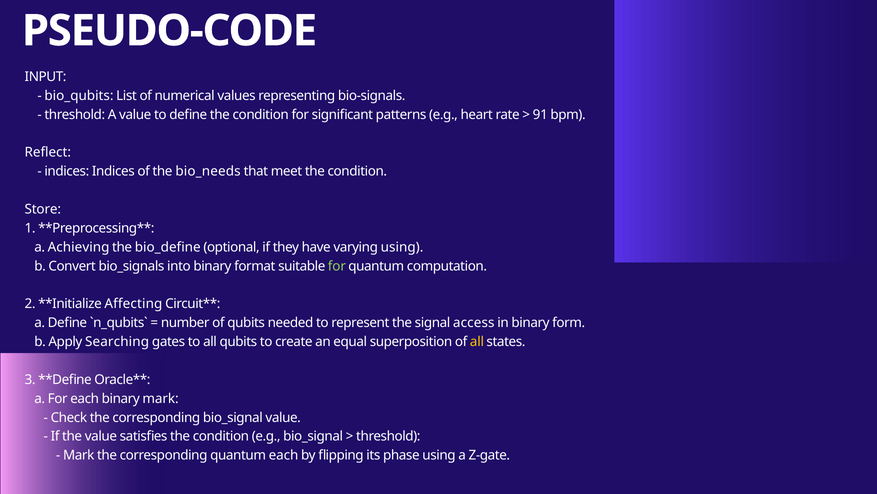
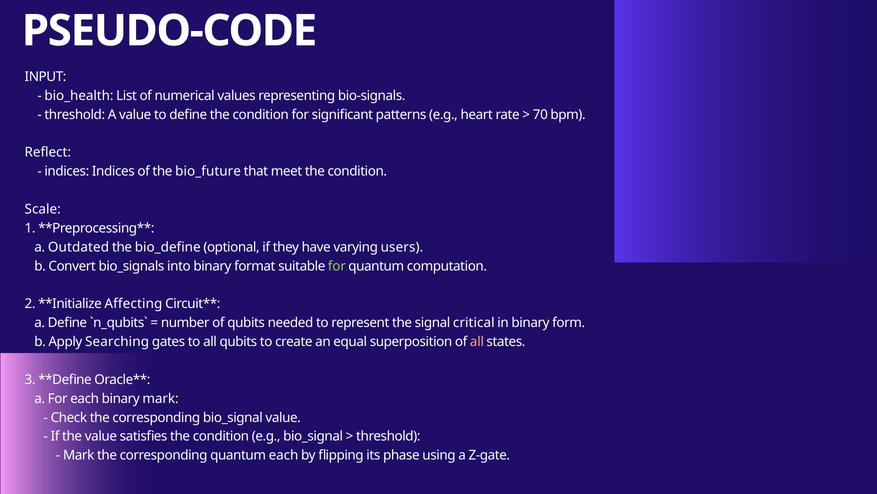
bio_qubits: bio_qubits -> bio_health
91: 91 -> 70
bio_needs: bio_needs -> bio_future
Store: Store -> Scale
Achieving: Achieving -> Outdated
varying using: using -> users
access: access -> critical
all at (477, 341) colour: yellow -> pink
